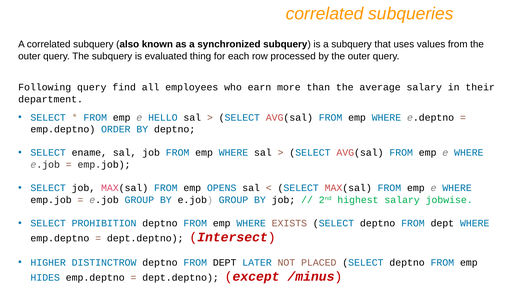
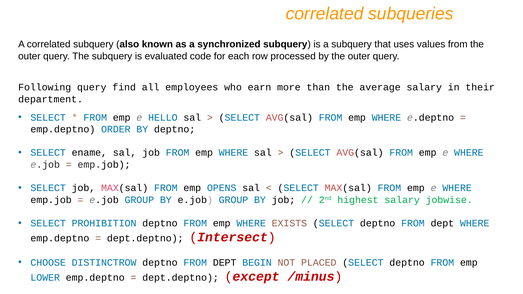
thing: thing -> code
HIGHER: HIGHER -> CHOOSE
LATER: LATER -> BEGIN
HIDES: HIDES -> LOWER
